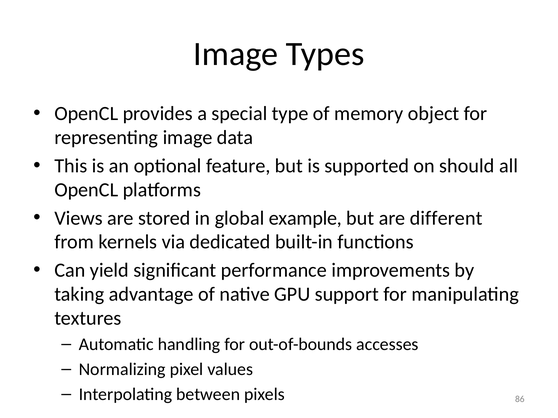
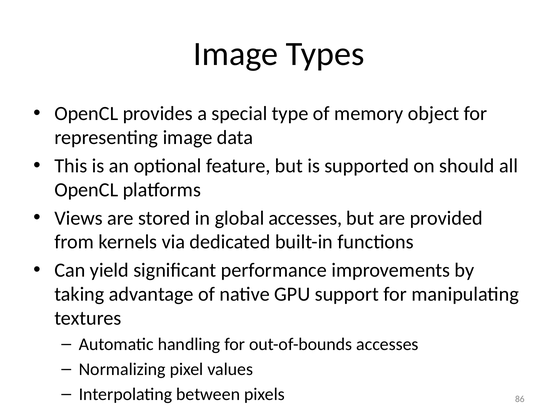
global example: example -> accesses
different: different -> provided
